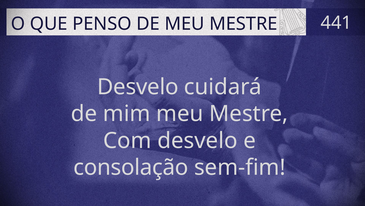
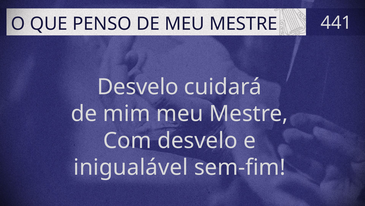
consolação: consolação -> inigualável
